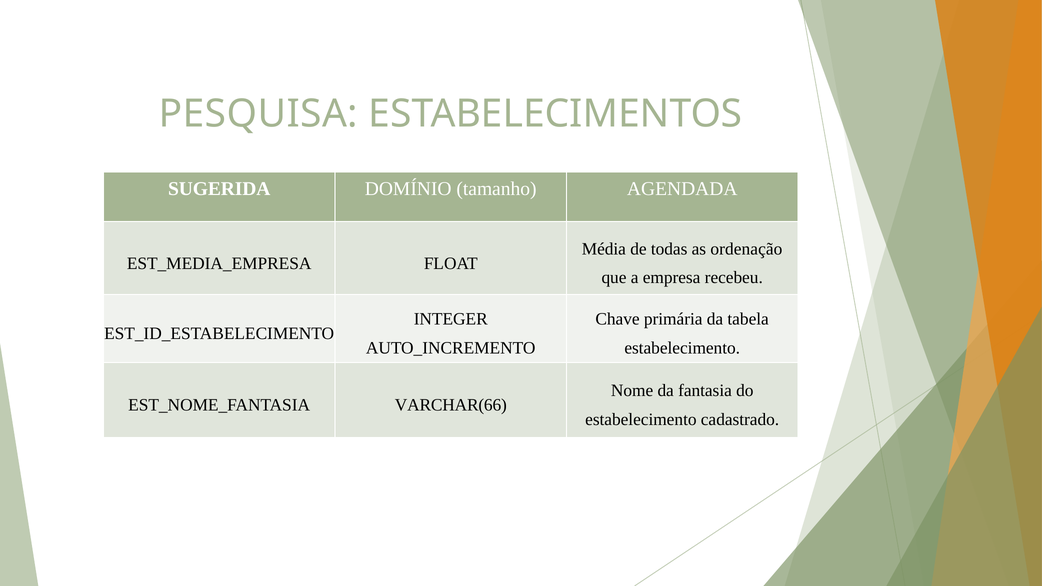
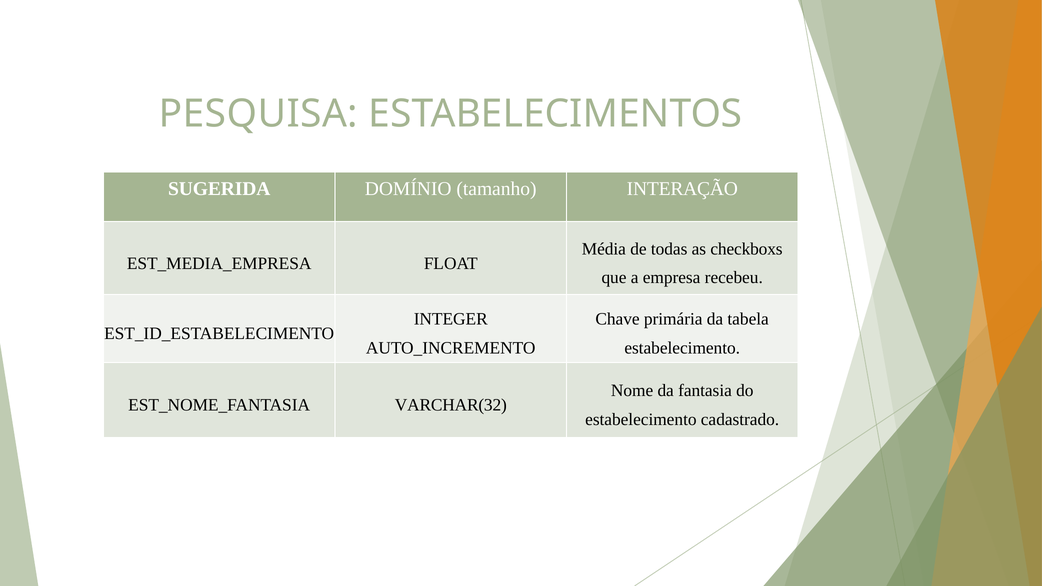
AGENDADA: AGENDADA -> INTERAÇÃO
ordenação: ordenação -> checkboxs
VARCHAR(66: VARCHAR(66 -> VARCHAR(32
